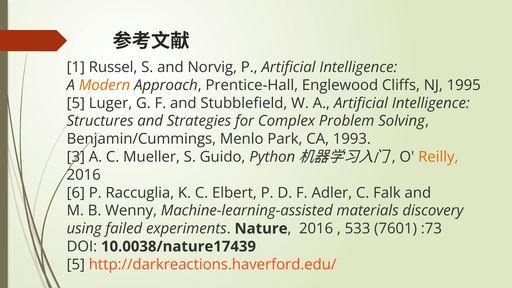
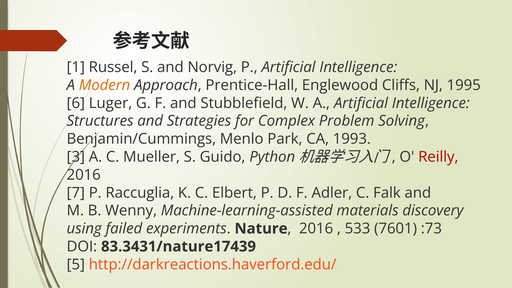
5 at (76, 103): 5 -> 6
Reilly colour: orange -> red
6: 6 -> 7
10.0038/nature17439: 10.0038/nature17439 -> 83.3431/nature17439
